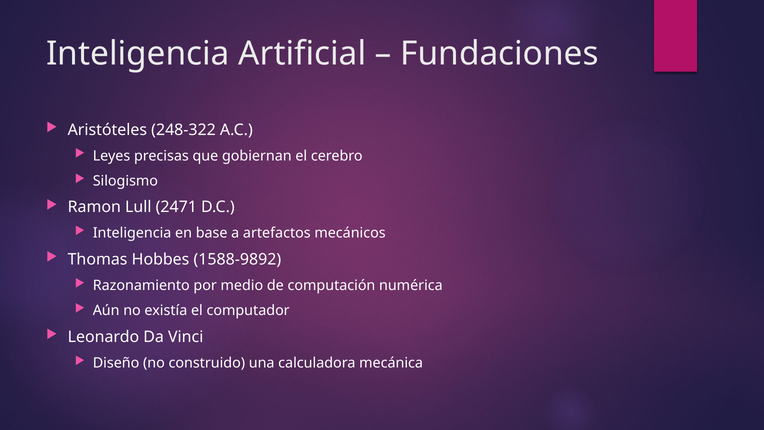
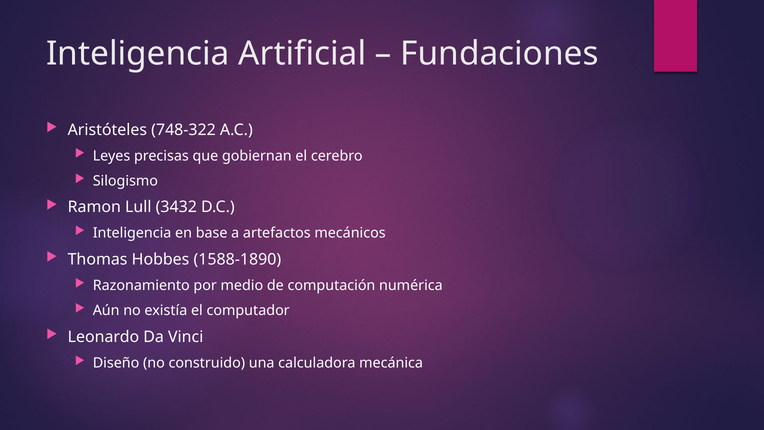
248-322: 248-322 -> 748-322
2471: 2471 -> 3432
1588-9892: 1588-9892 -> 1588-1890
